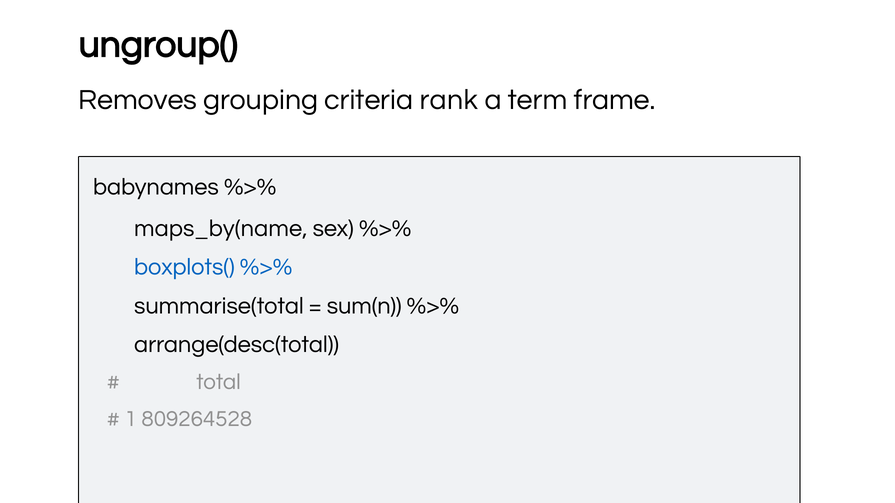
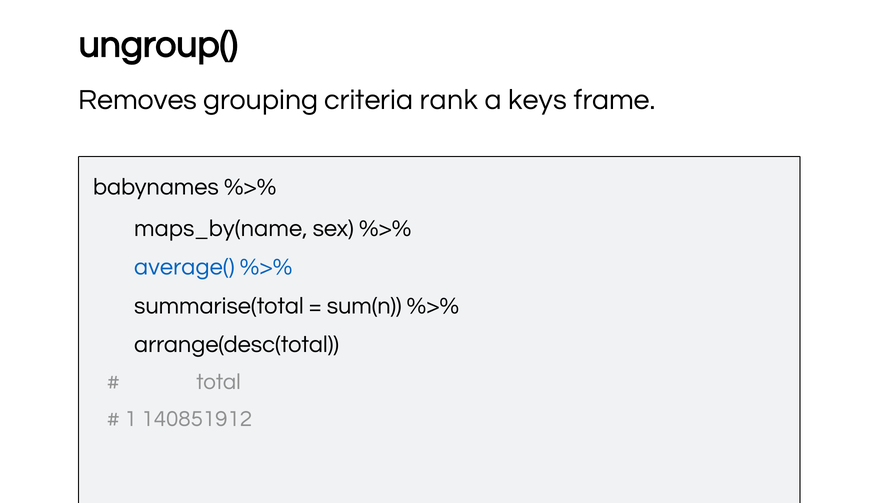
term: term -> keys
boxplots(: boxplots( -> average(
809264528: 809264528 -> 140851912
